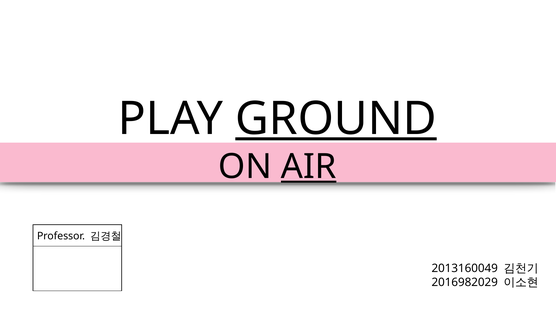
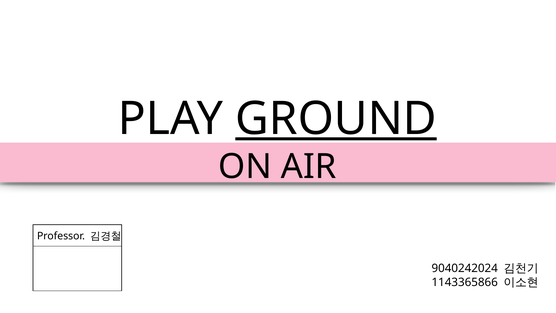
AIR underline: present -> none
2013160049: 2013160049 -> 9040242024
2016982029: 2016982029 -> 1143365866
